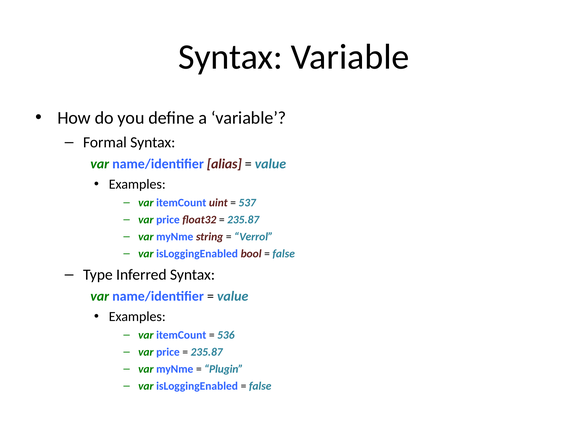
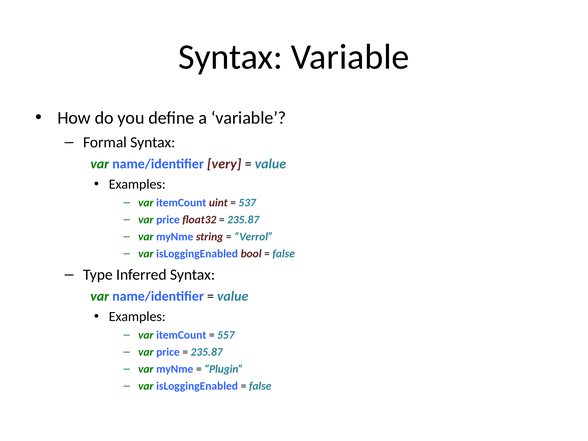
alias: alias -> very
536: 536 -> 557
